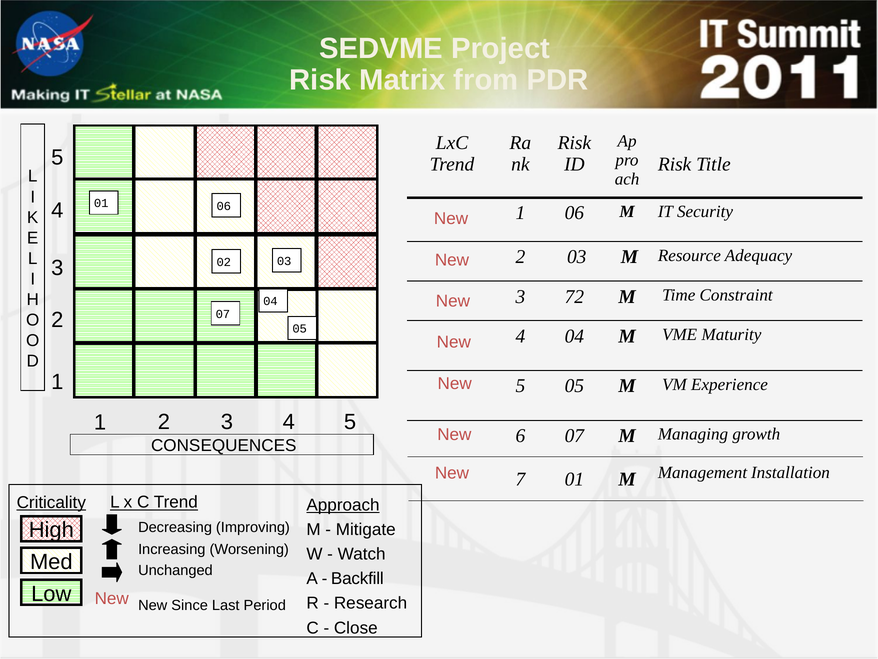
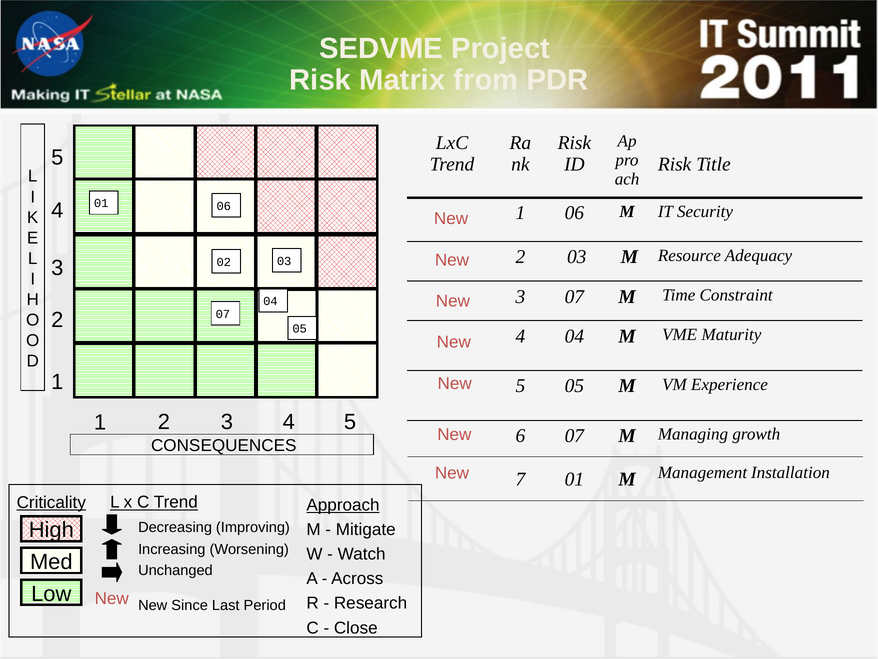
3 72: 72 -> 07
Backfill: Backfill -> Across
